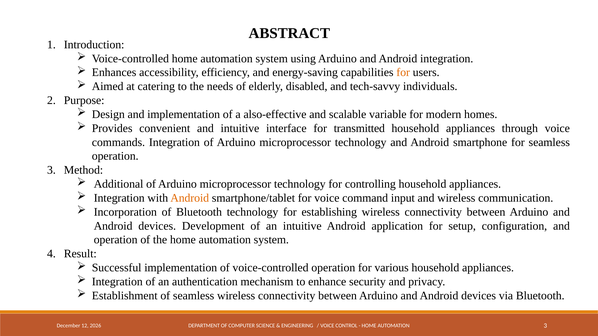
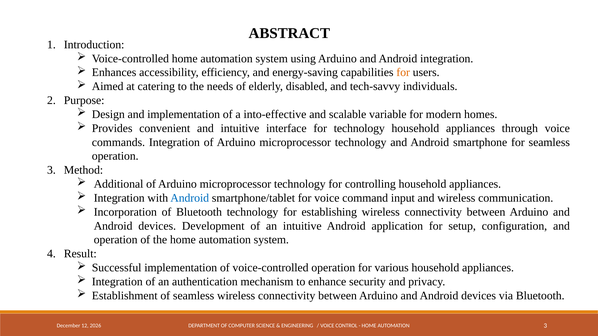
also-effective: also-effective -> into-effective
for transmitted: transmitted -> technology
Android at (190, 198) colour: orange -> blue
